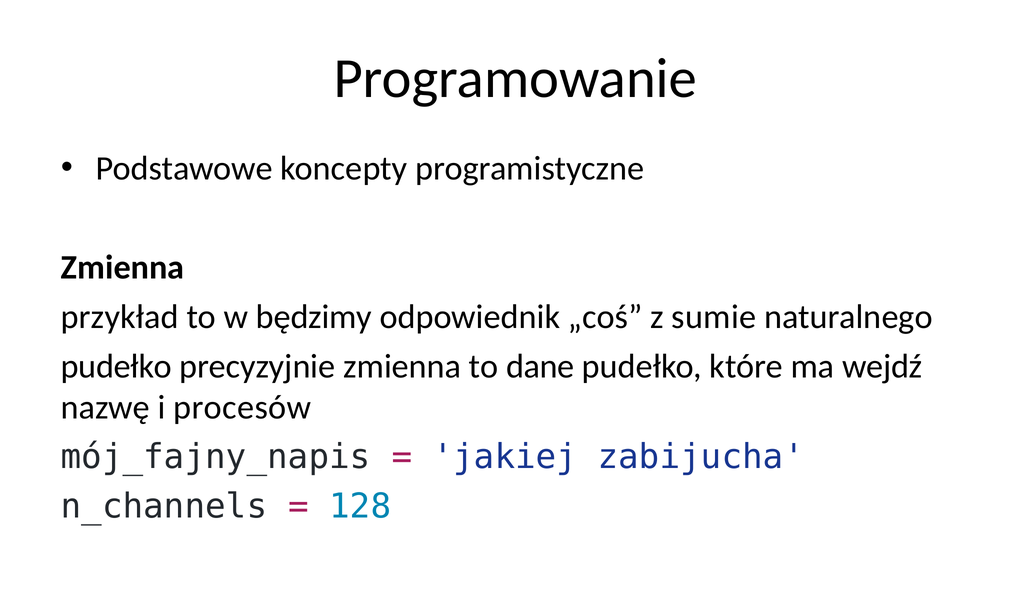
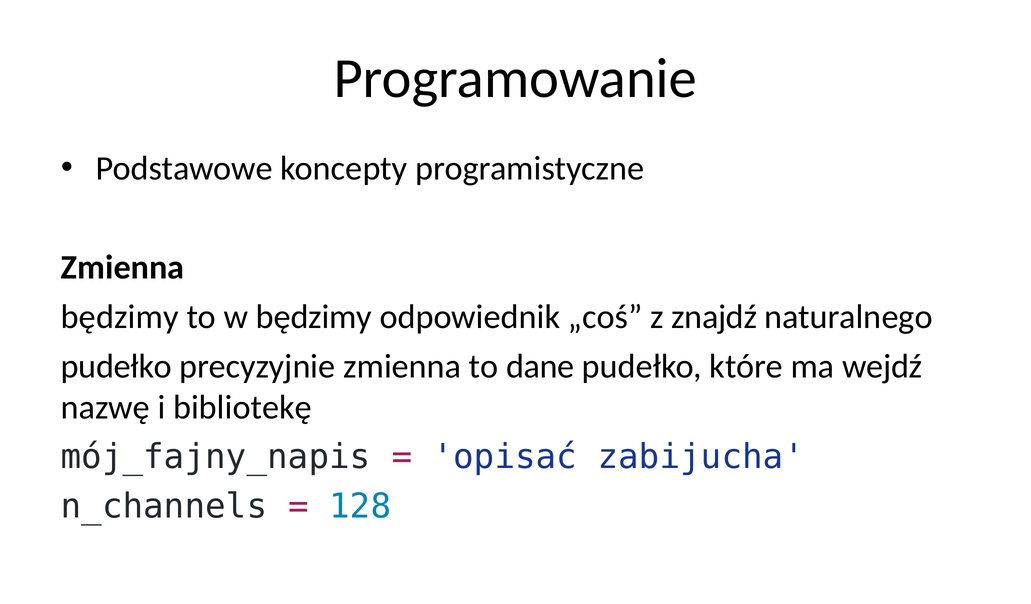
przykład at (120, 317): przykład -> będzimy
sumie: sumie -> znajdź
procesów: procesów -> bibliotekę
jakiej: jakiej -> opisać
